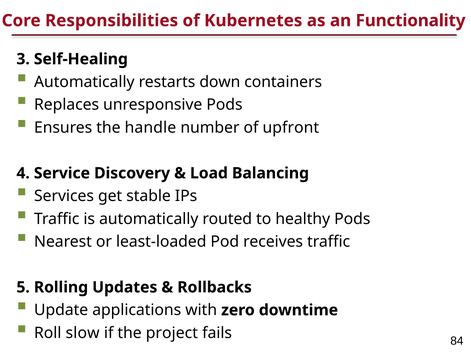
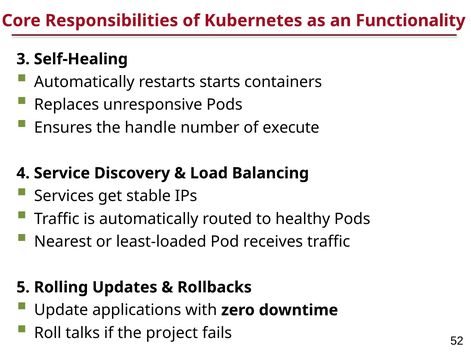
down: down -> starts
upfront: upfront -> execute
slow: slow -> talks
84: 84 -> 52
